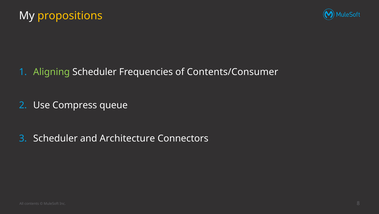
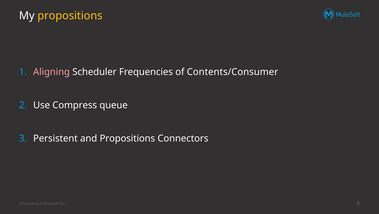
Aligning colour: light green -> pink
Scheduler at (55, 138): Scheduler -> Persistent
and Architecture: Architecture -> Propositions
